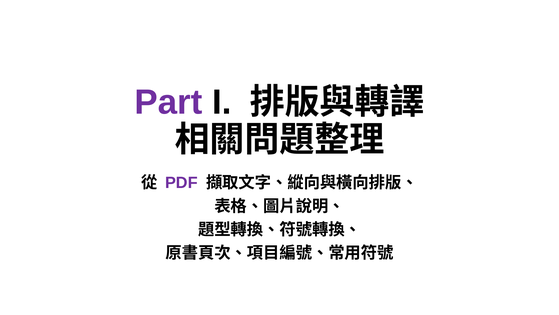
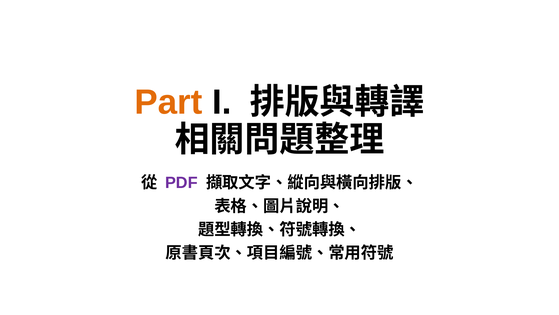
Part colour: purple -> orange
